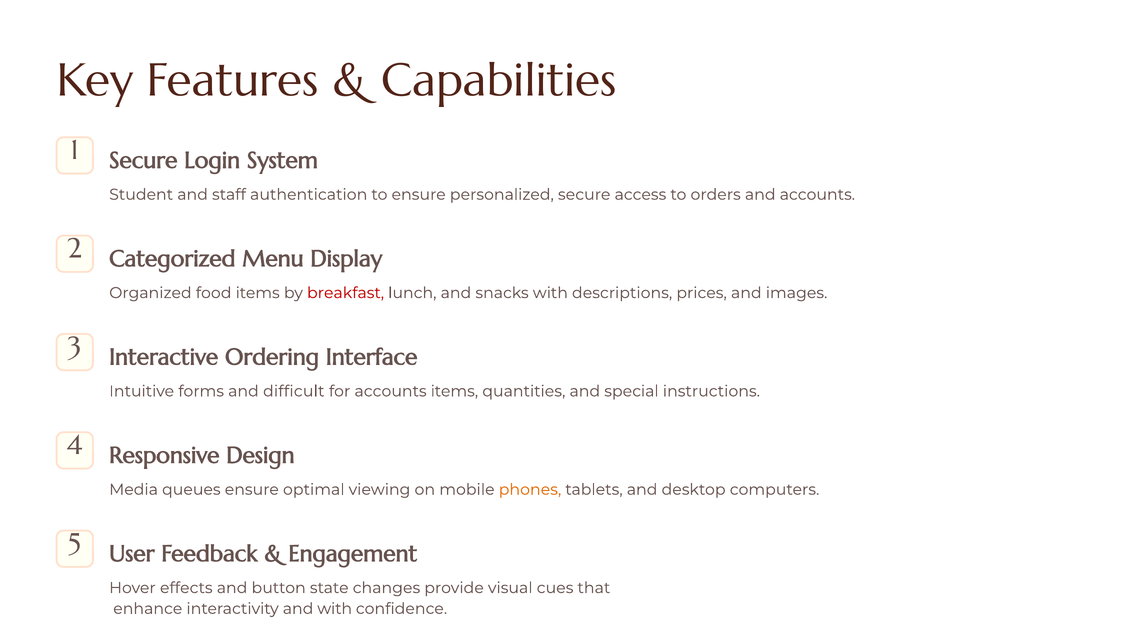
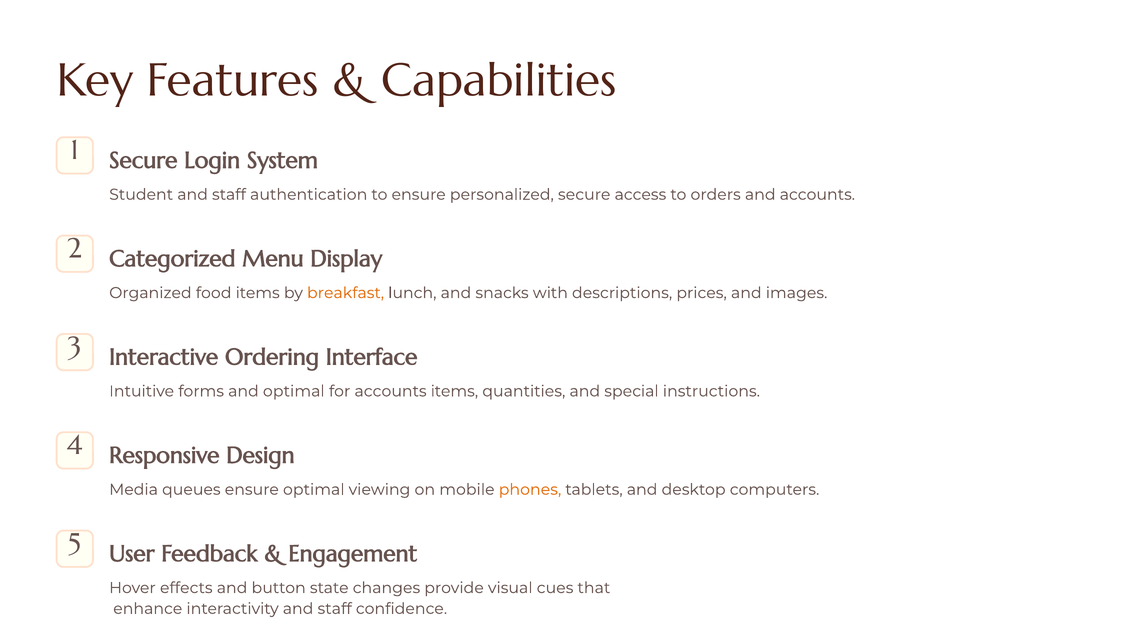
breakfast colour: red -> orange
and difficult: difficult -> optimal
interactivity and with: with -> staff
